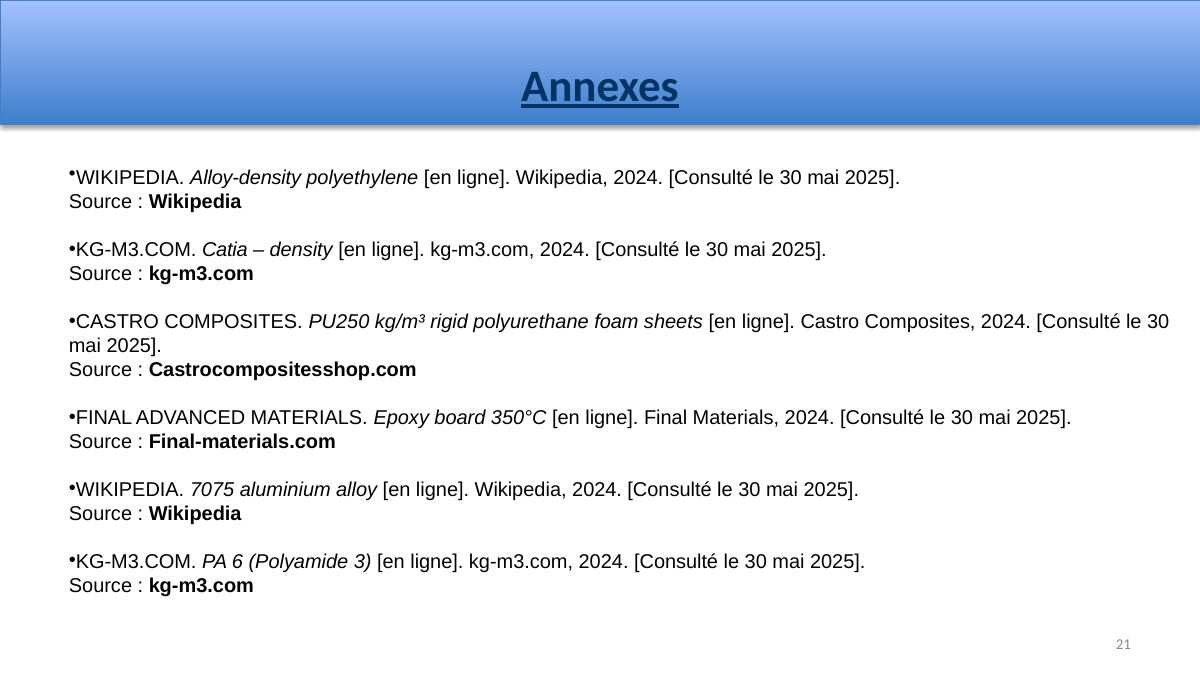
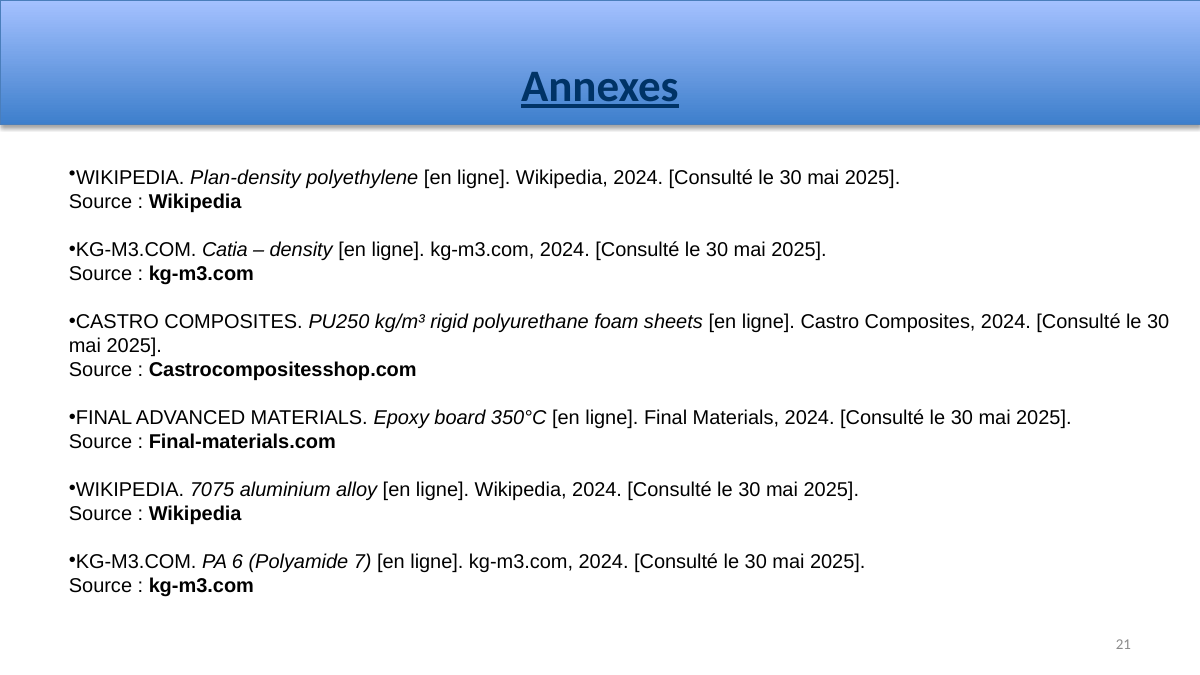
Alloy-density: Alloy-density -> Plan-density
3: 3 -> 7
